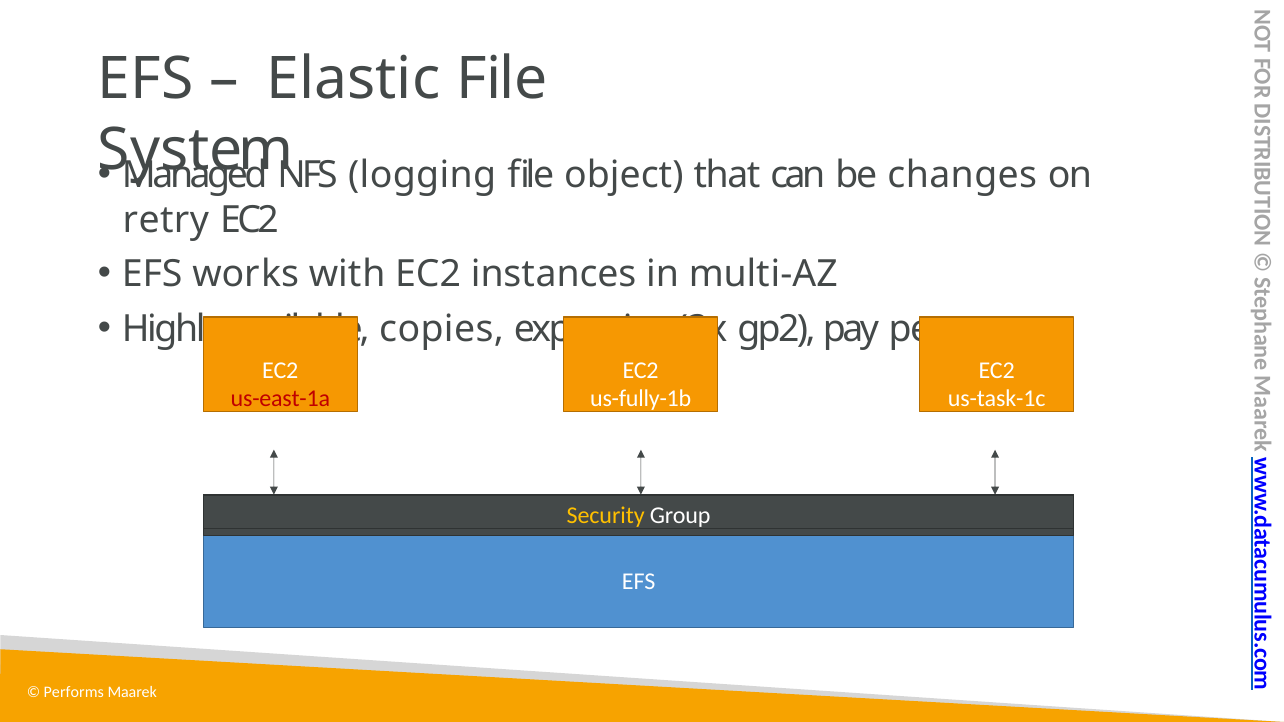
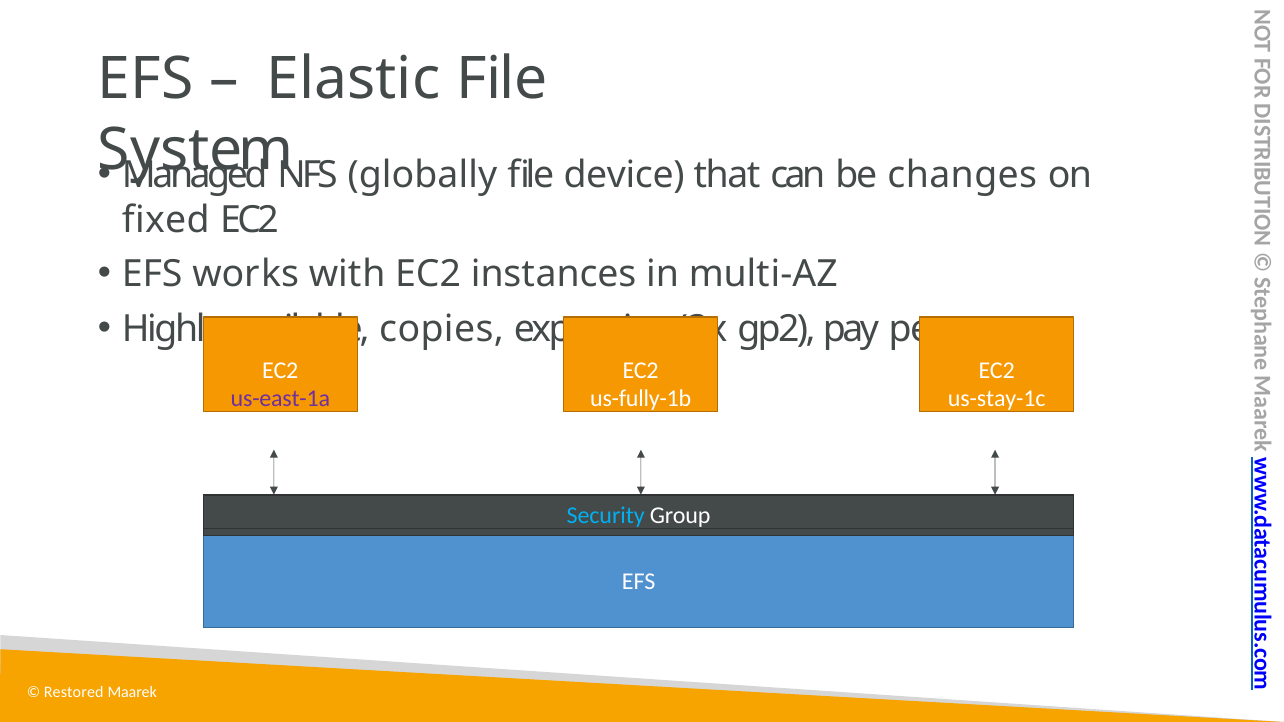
logging: logging -> globally
object: object -> device
retry: retry -> fixed
us-east-1a colour: red -> purple
us-task-1c: us-task-1c -> us-stay-1c
Security colour: yellow -> light blue
Performs: Performs -> Restored
